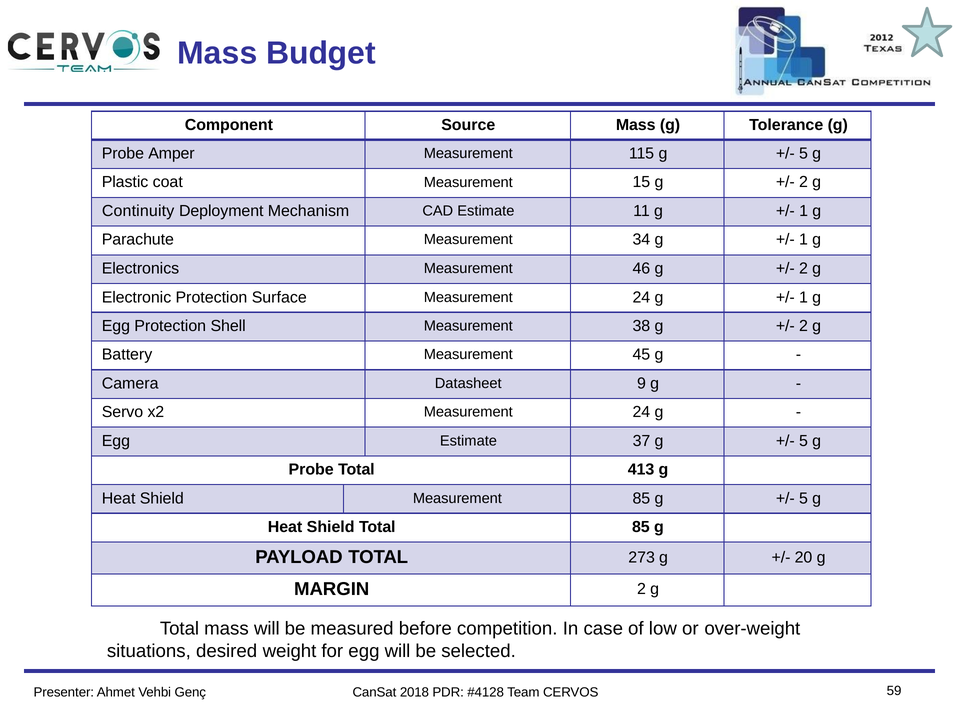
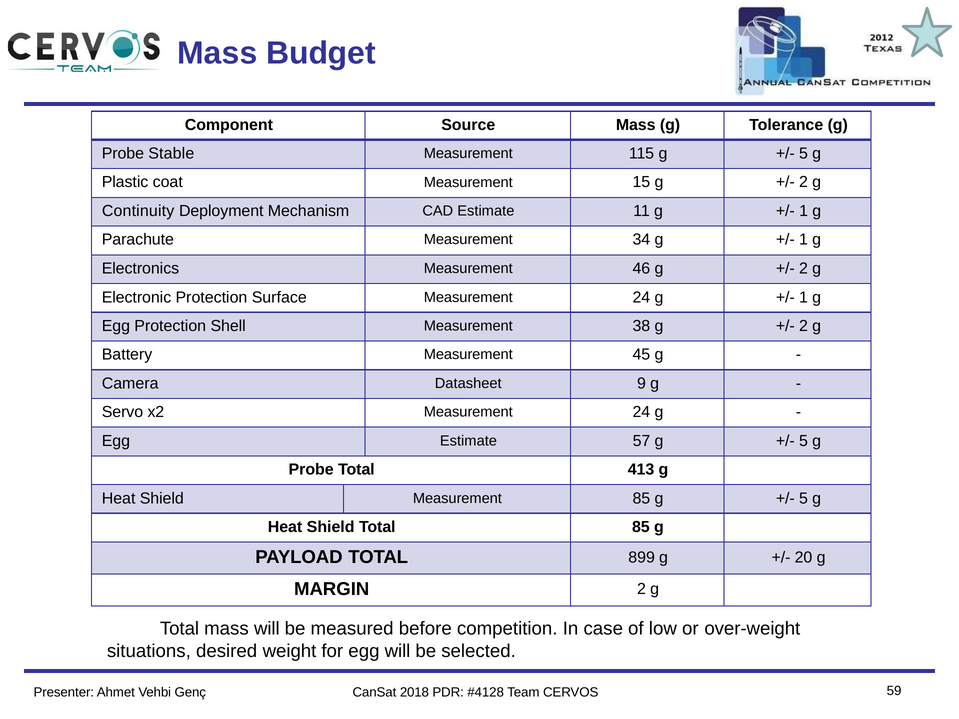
Amper: Amper -> Stable
37: 37 -> 57
273: 273 -> 899
